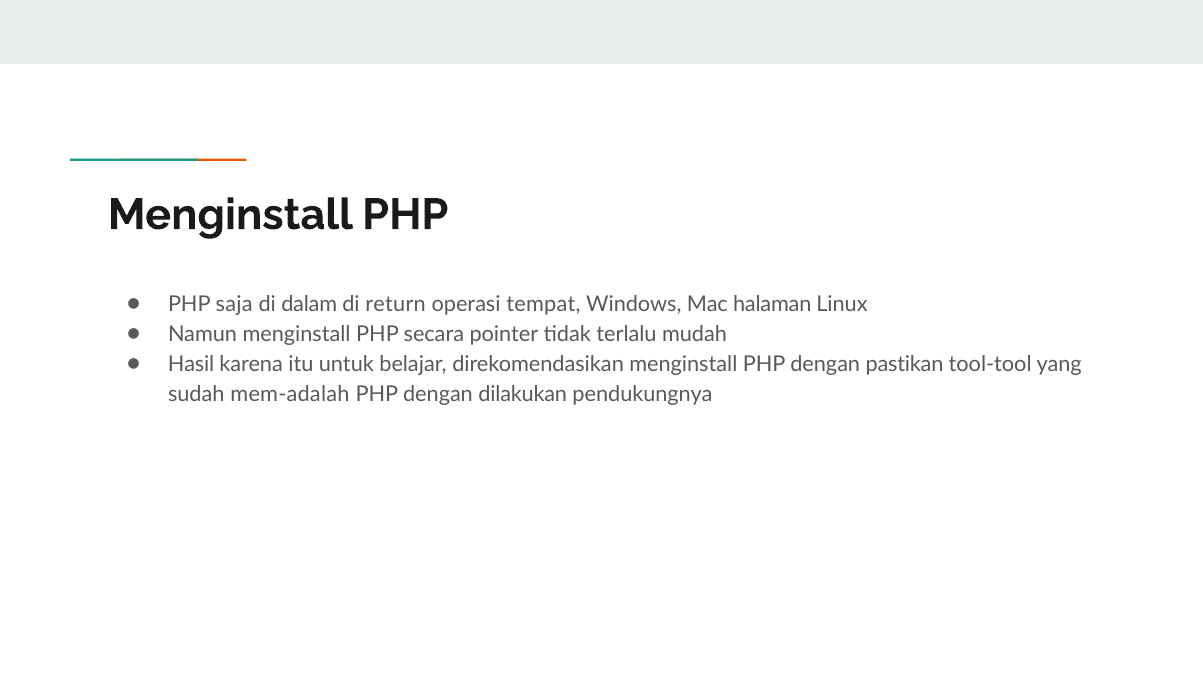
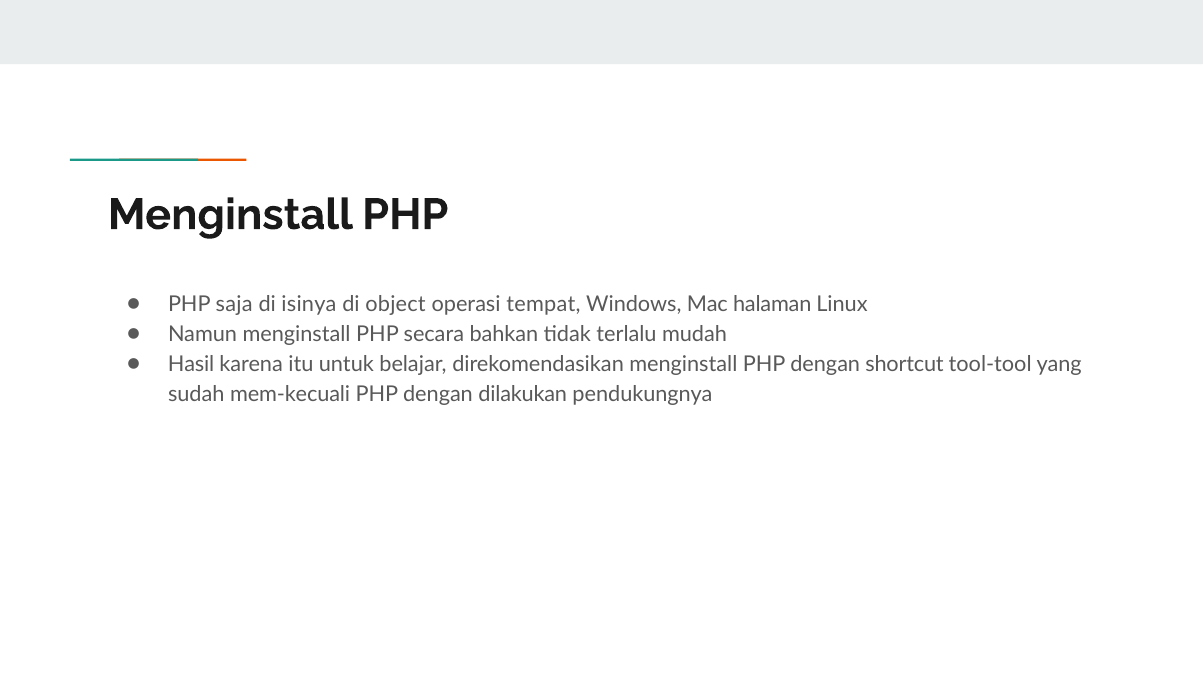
dalam: dalam -> isinya
return: return -> object
pointer: pointer -> bahkan
pastikan: pastikan -> shortcut
mem-adalah: mem-adalah -> mem-kecuali
